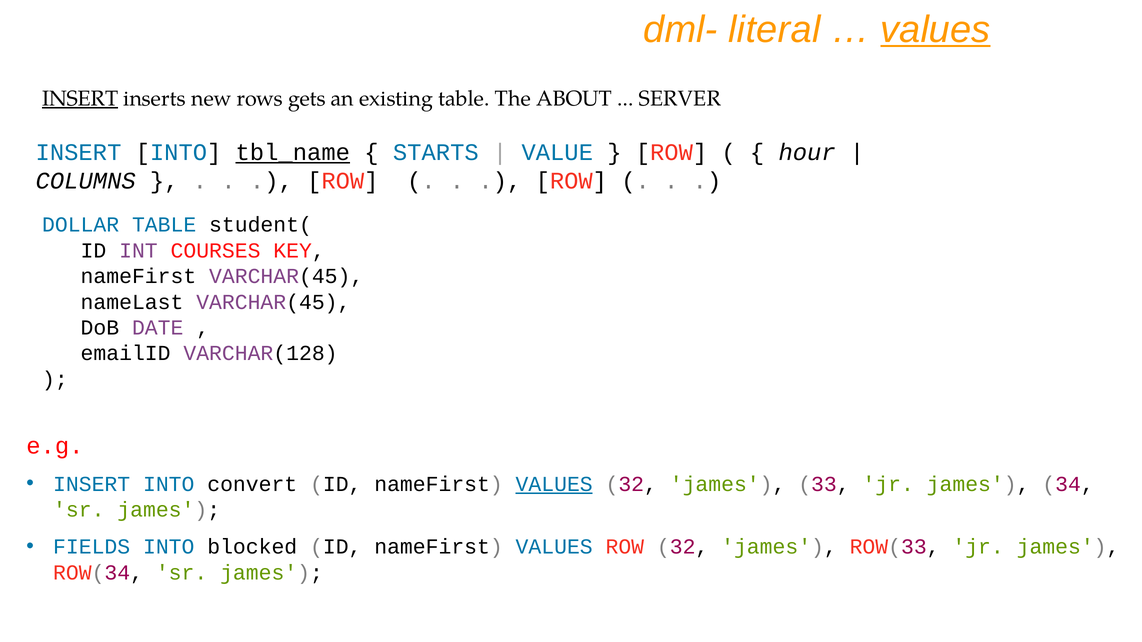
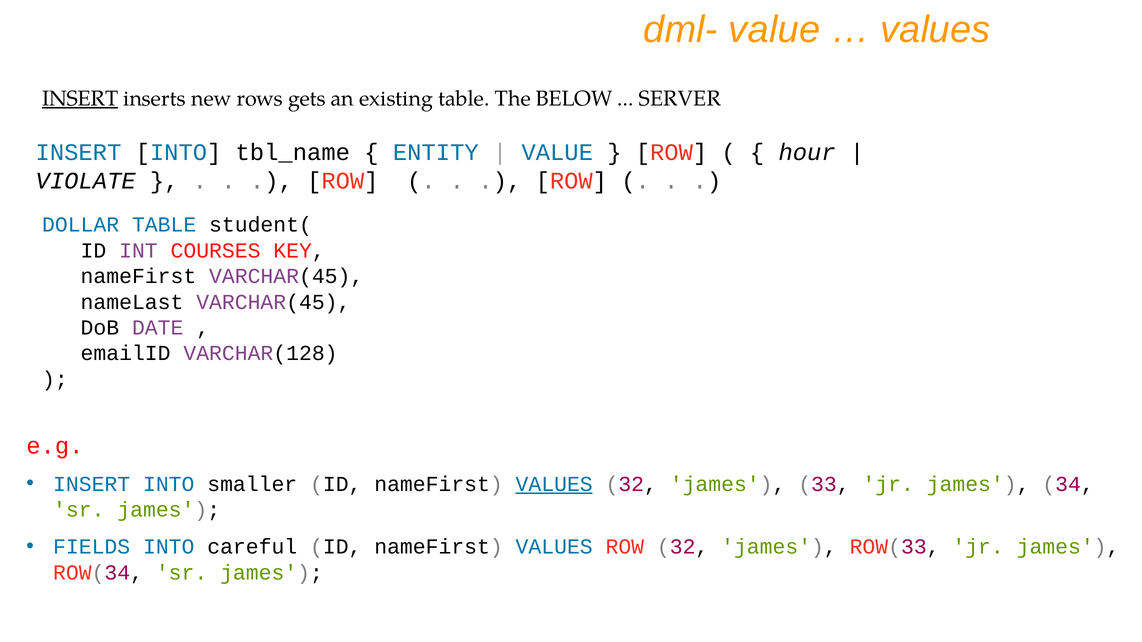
dml- literal: literal -> value
values at (935, 30) underline: present -> none
ABOUT: ABOUT -> BELOW
tbl_name underline: present -> none
STARTS: STARTS -> ENTITY
COLUMNS: COLUMNS -> VIOLATE
convert: convert -> smaller
blocked: blocked -> careful
